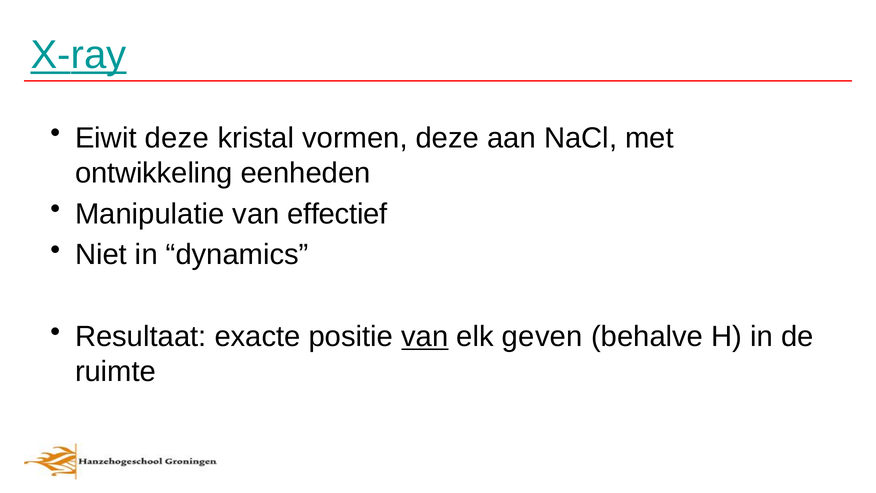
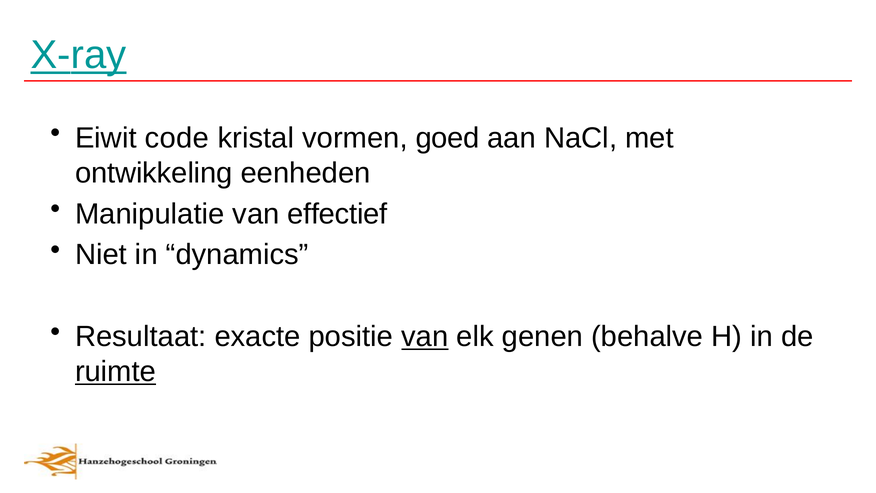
Eiwit deze: deze -> code
vormen deze: deze -> goed
geven: geven -> genen
ruimte underline: none -> present
